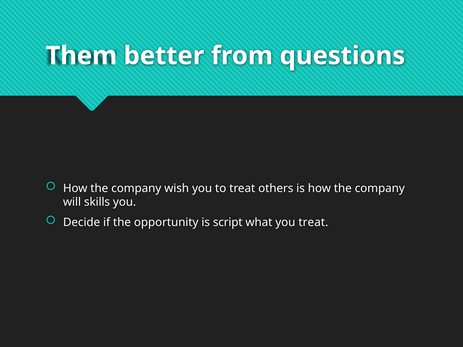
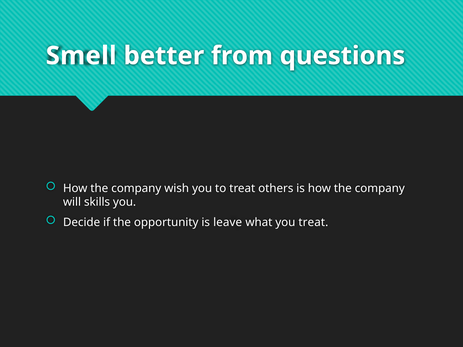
Them: Them -> Smell
script: script -> leave
